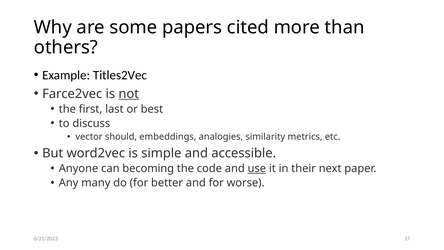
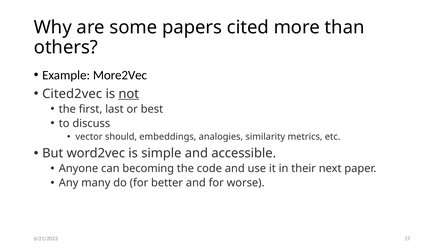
Titles2Vec: Titles2Vec -> More2Vec
Farce2vec: Farce2vec -> Cited2vec
use underline: present -> none
